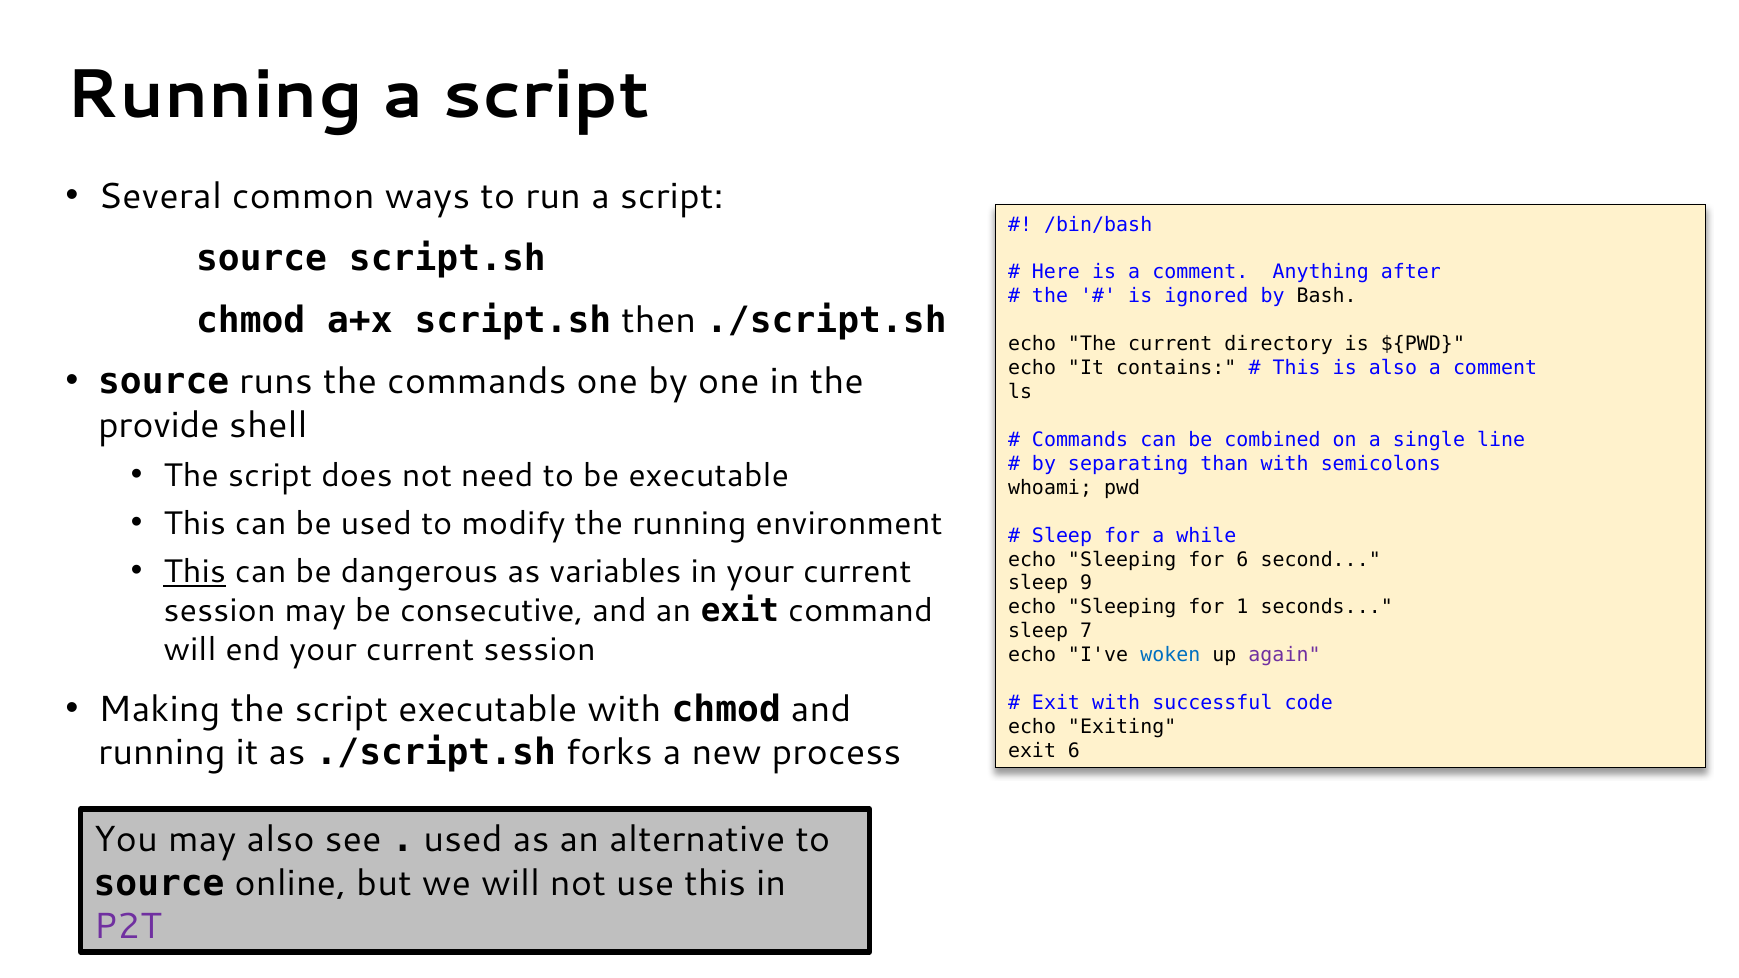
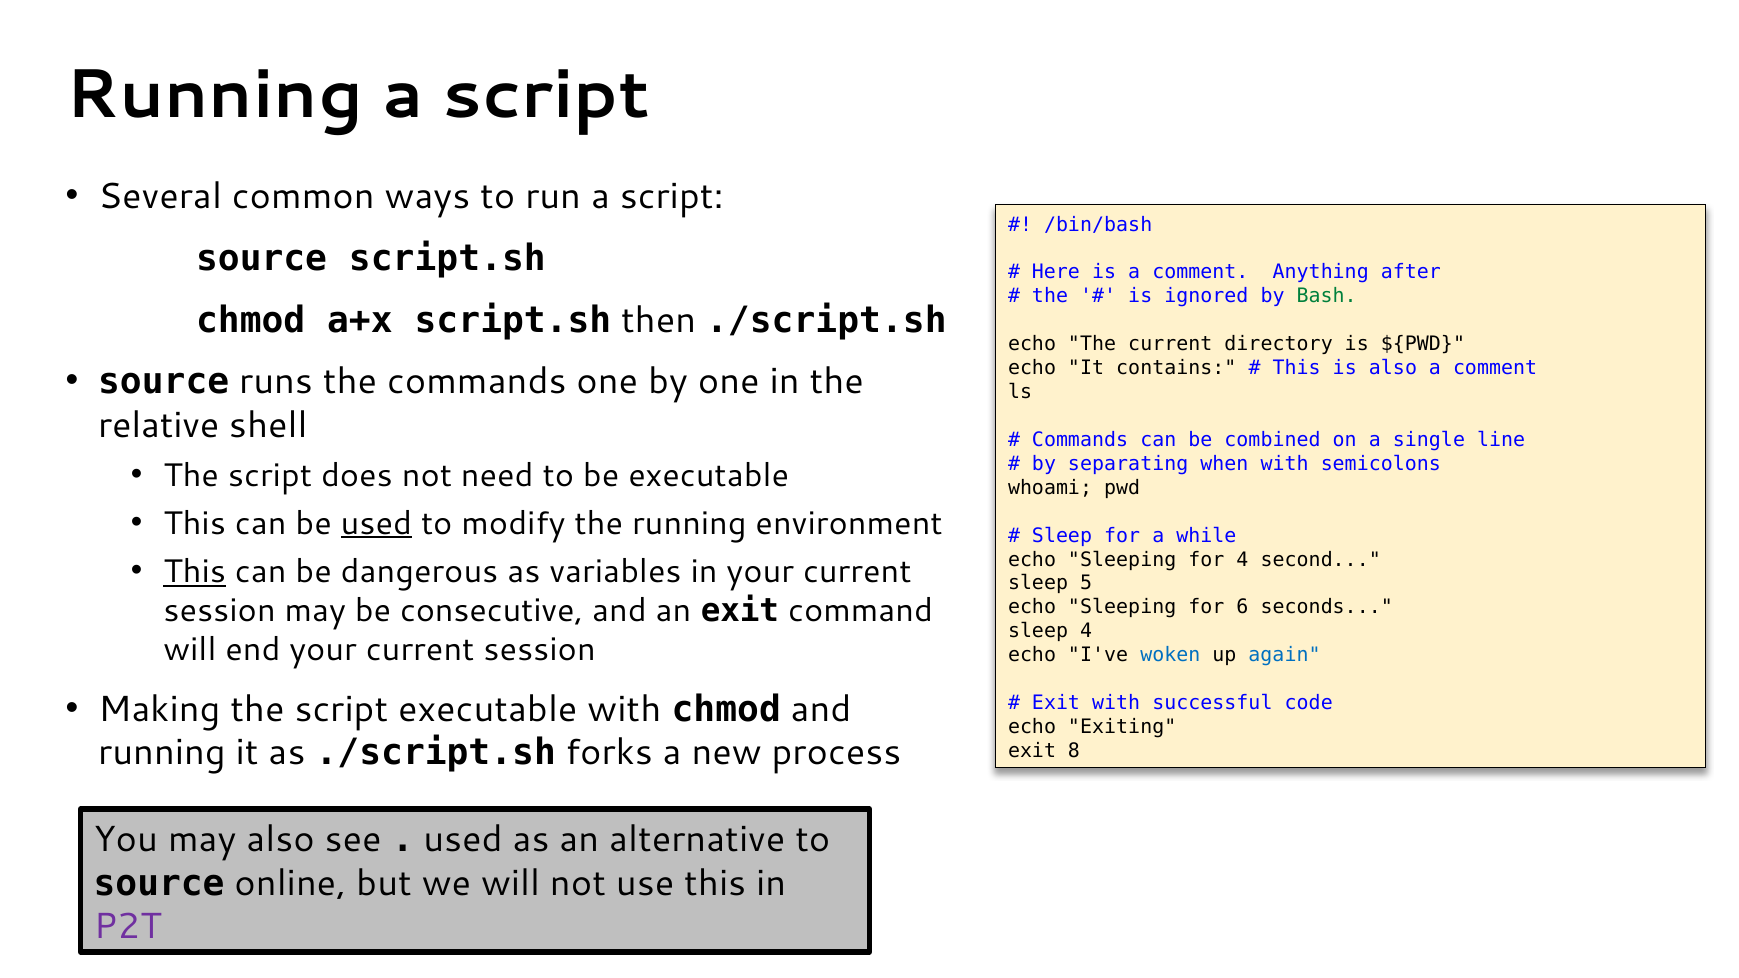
Bash colour: black -> green
provide: provide -> relative
than: than -> when
used at (376, 524) underline: none -> present
for 6: 6 -> 4
9: 9 -> 5
1: 1 -> 6
sleep 7: 7 -> 4
again colour: purple -> blue
exit 6: 6 -> 8
